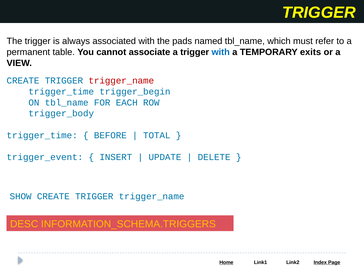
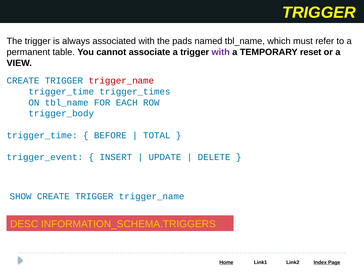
with at (221, 52) colour: blue -> purple
exits: exits -> reset
trigger_begin: trigger_begin -> trigger_times
